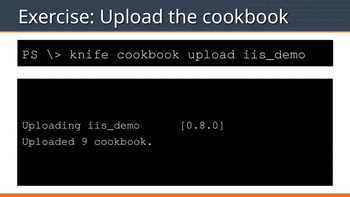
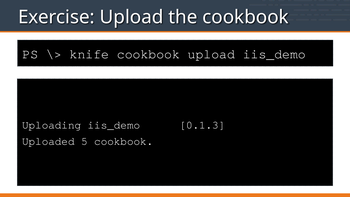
0.8.0: 0.8.0 -> 0.1.3
9: 9 -> 5
